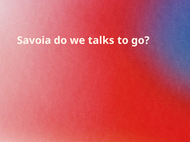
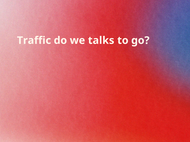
Savoia: Savoia -> Traffic
